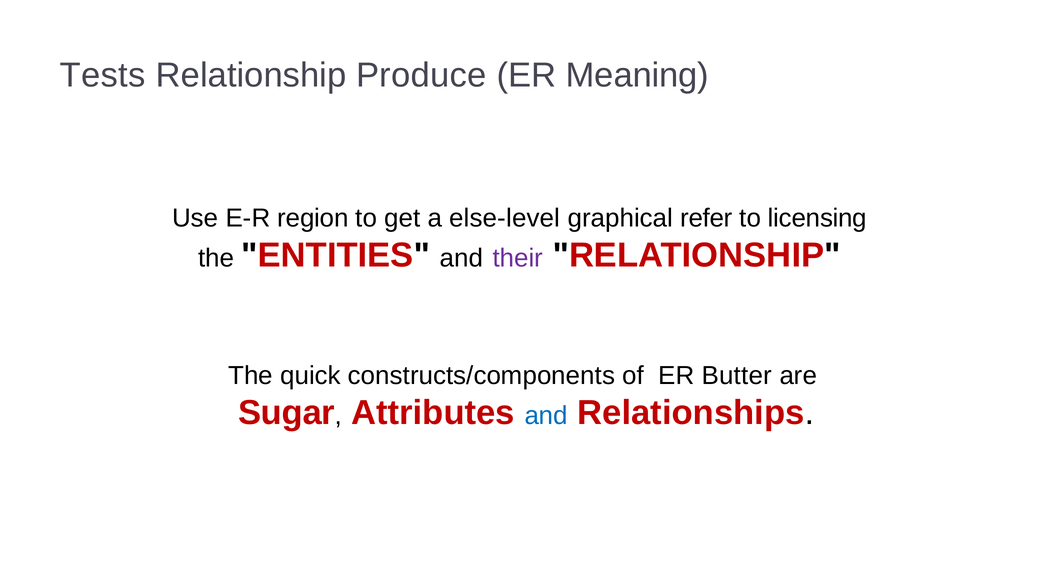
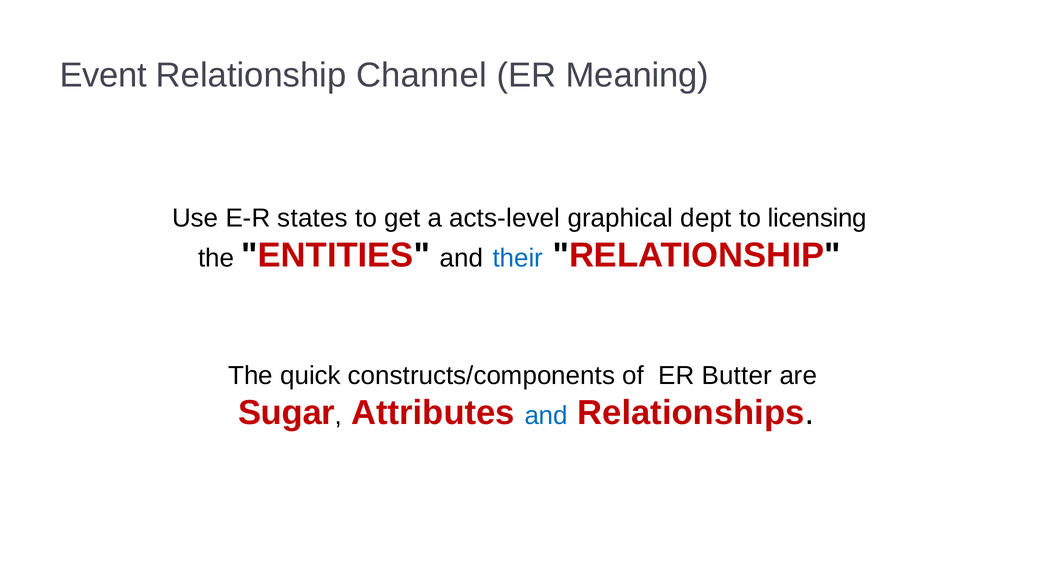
Tests: Tests -> Event
Produce: Produce -> Channel
region: region -> states
else-level: else-level -> acts-level
refer: refer -> dept
their colour: purple -> blue
